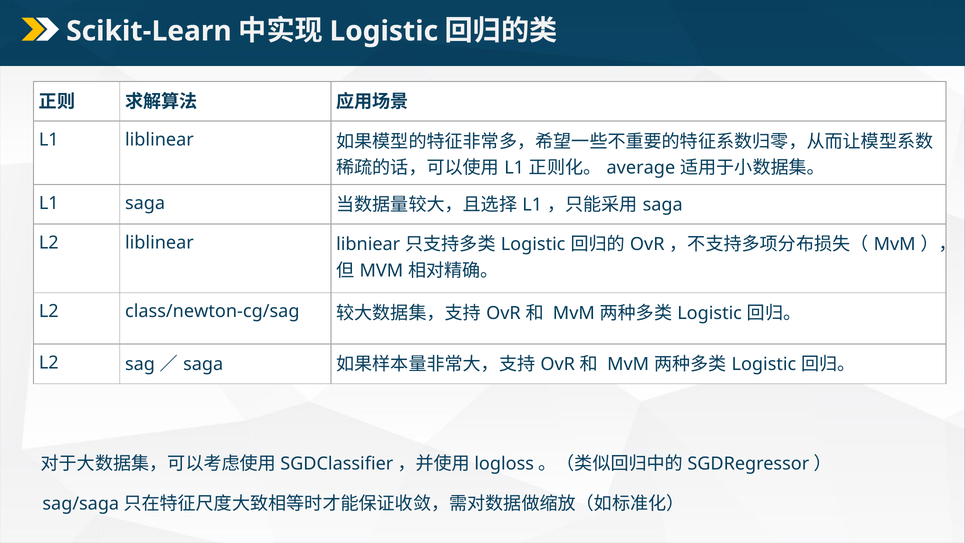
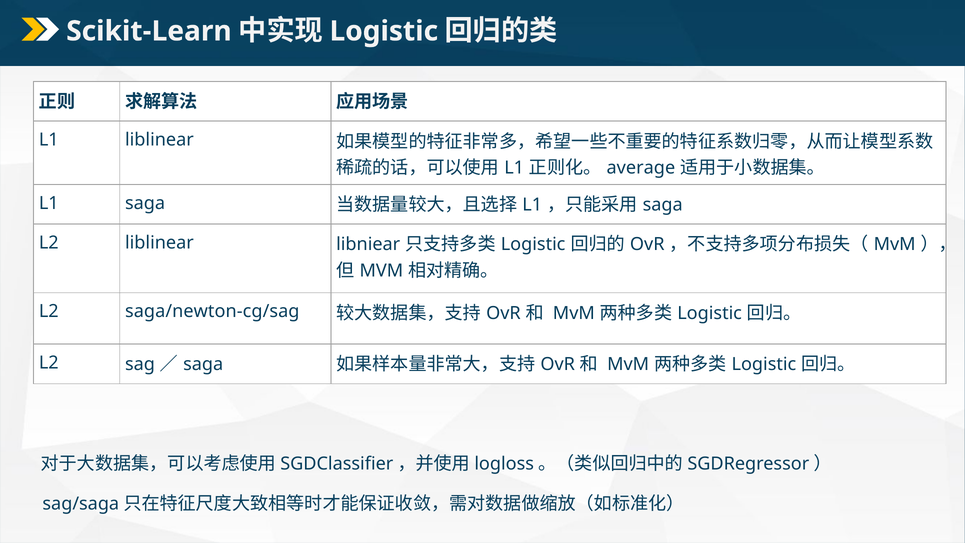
class/newton-cg/sag: class/newton-cg/sag -> saga/newton-cg/sag
